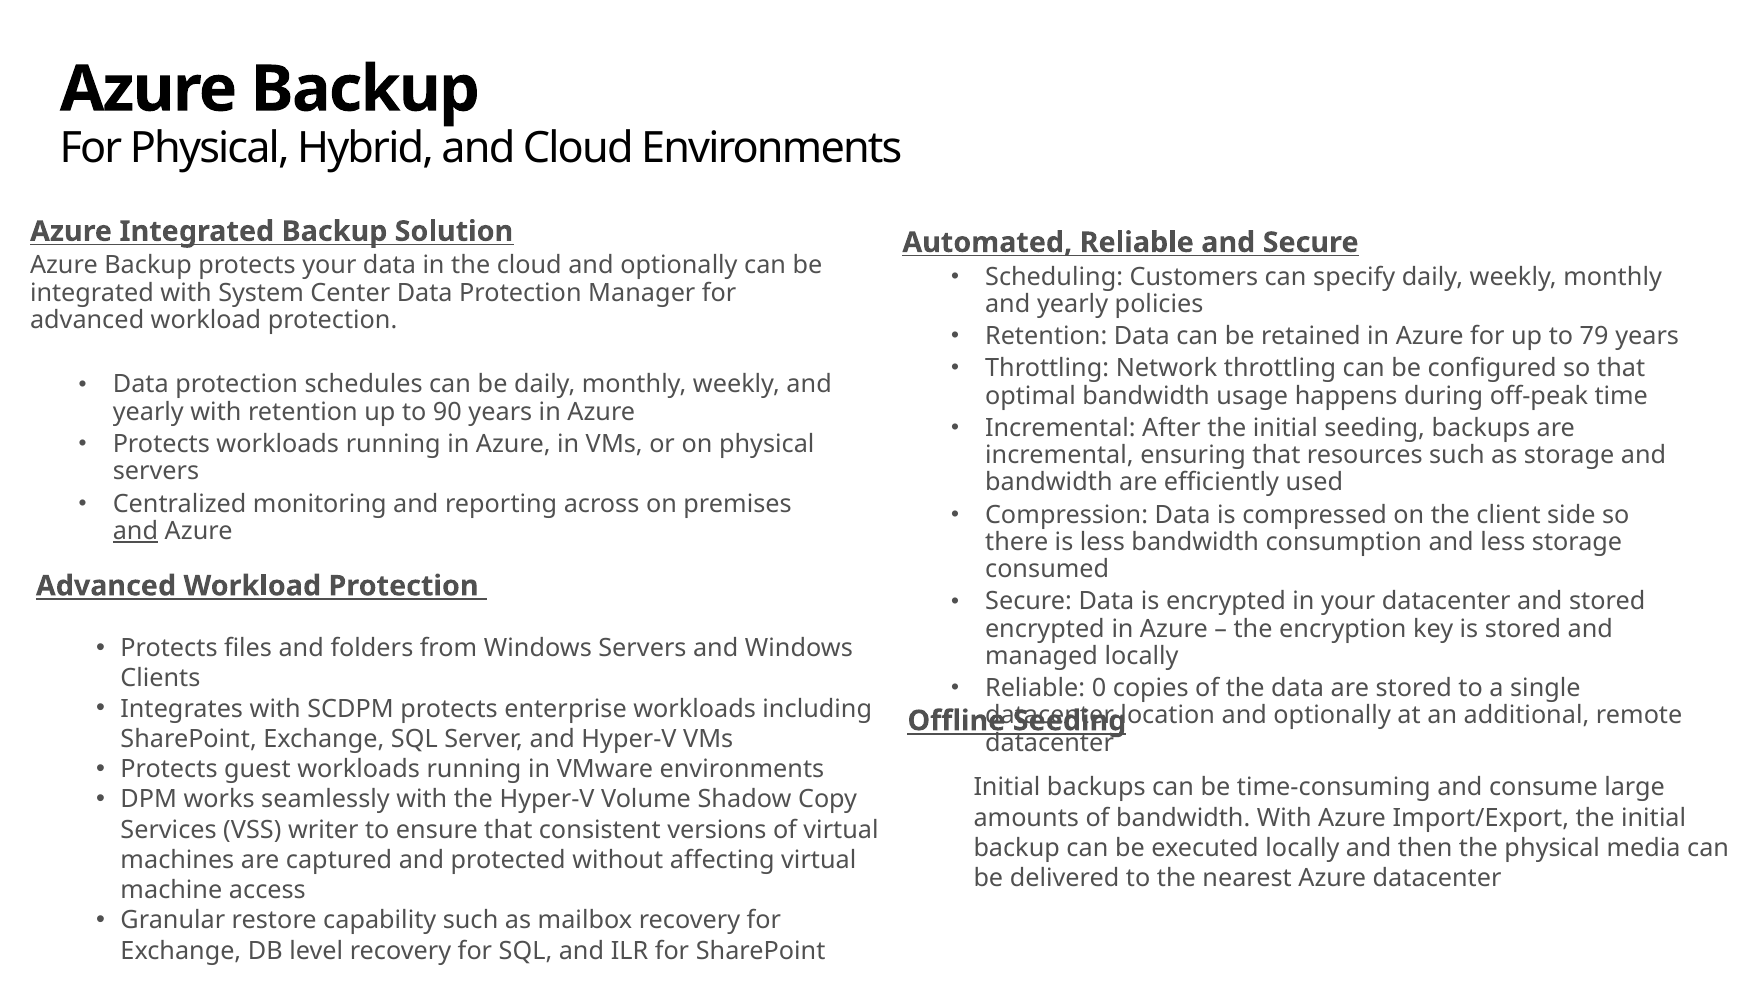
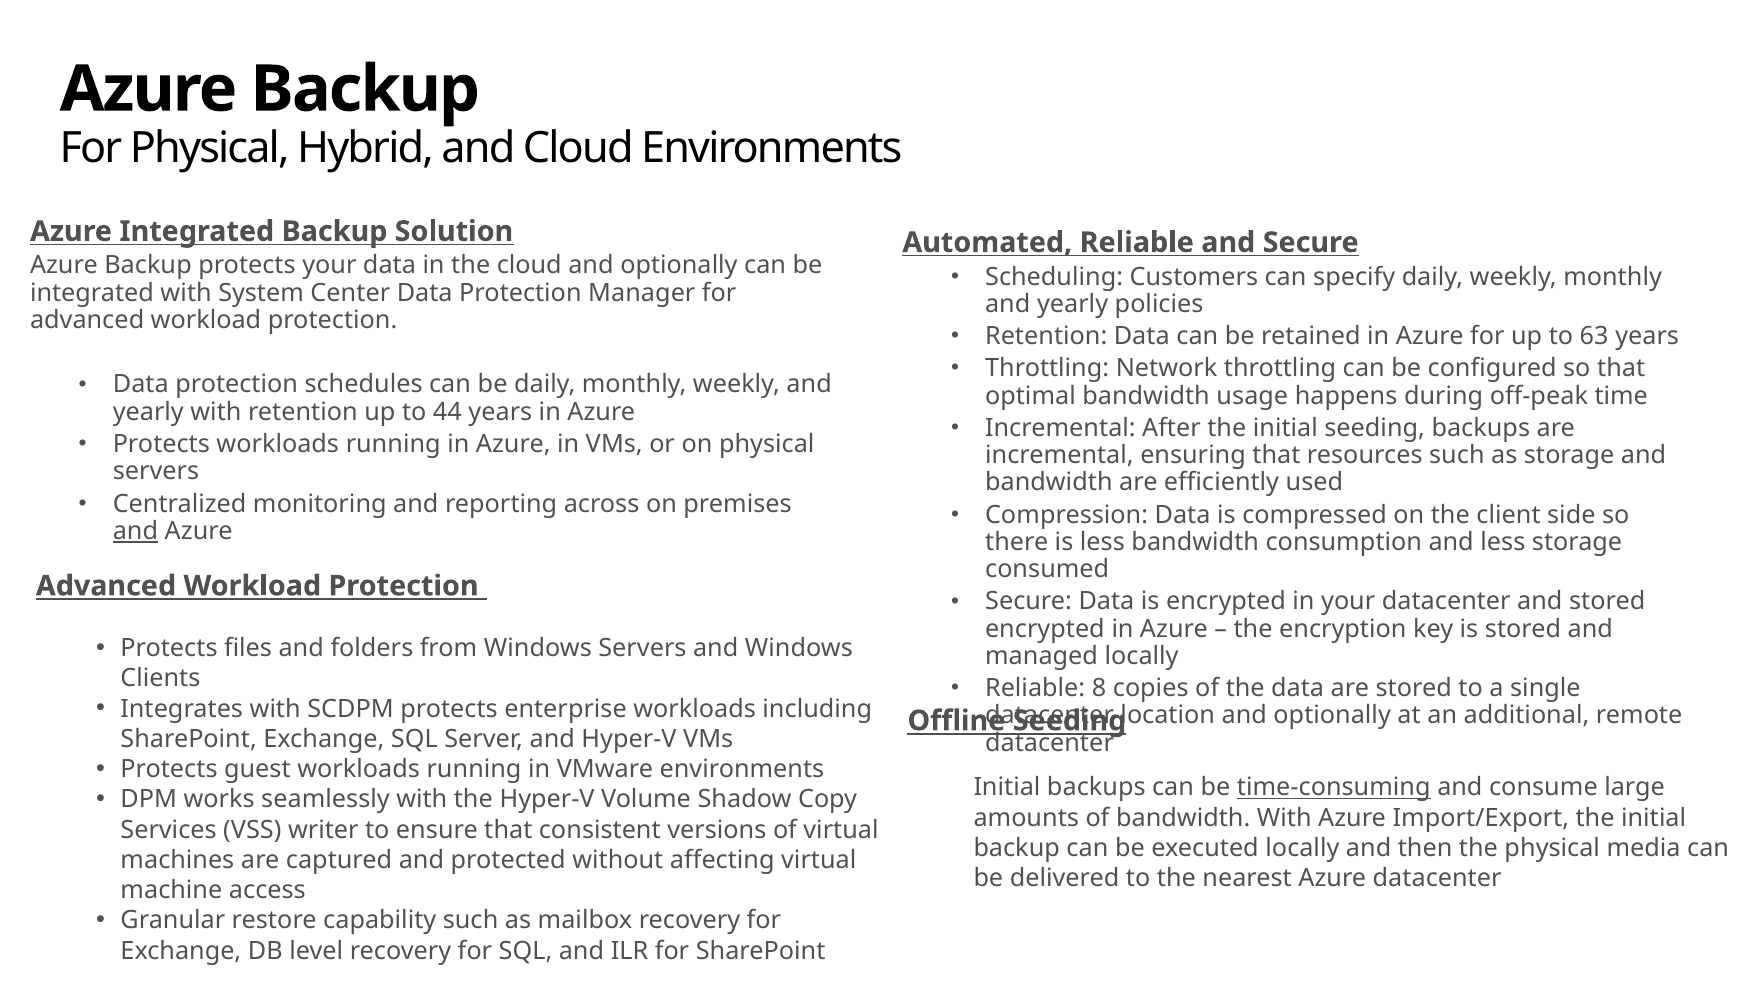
79: 79 -> 63
90: 90 -> 44
0: 0 -> 8
time-consuming underline: none -> present
